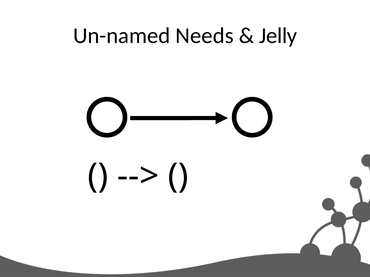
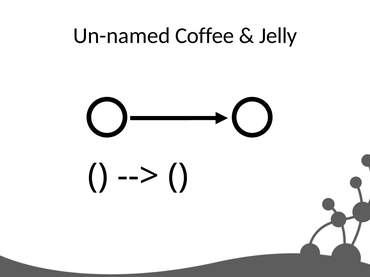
Needs: Needs -> Coffee
